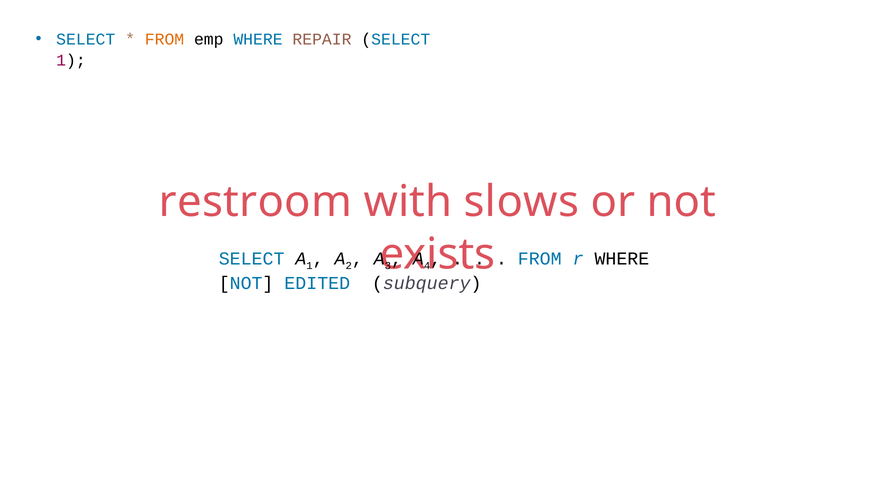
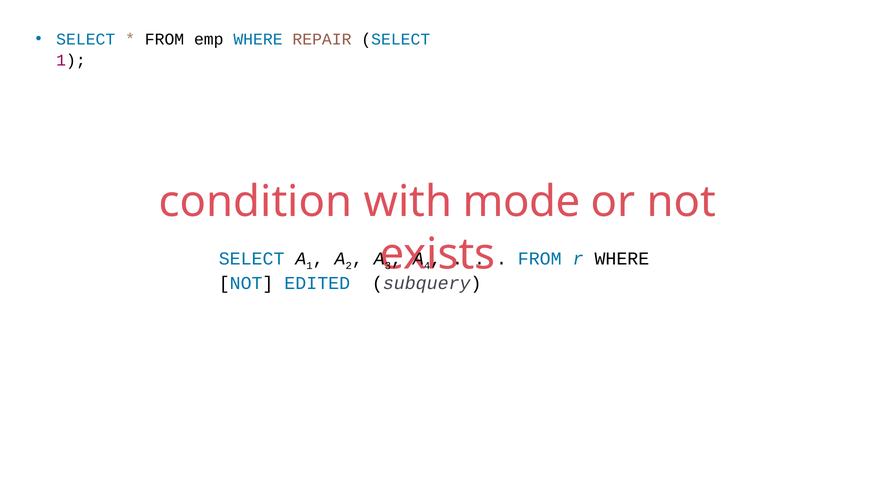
FROM at (165, 39) colour: orange -> black
restroom: restroom -> condition
slows: slows -> mode
